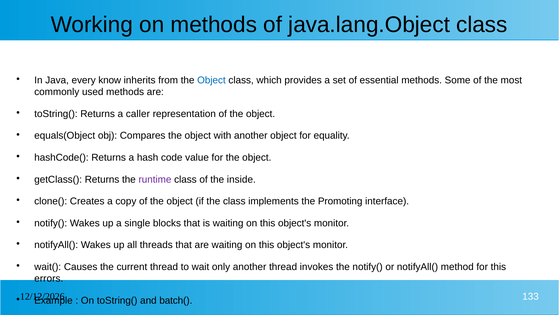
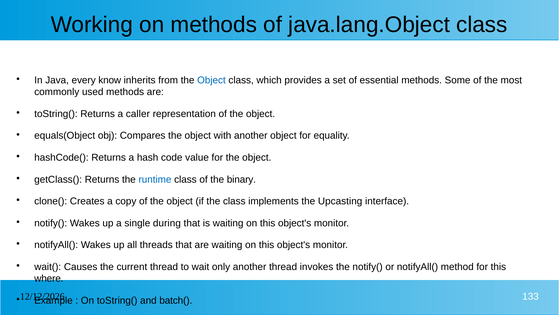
runtime colour: purple -> blue
inside: inside -> binary
Promoting: Promoting -> Upcasting
blocks: blocks -> during
errors: errors -> where
